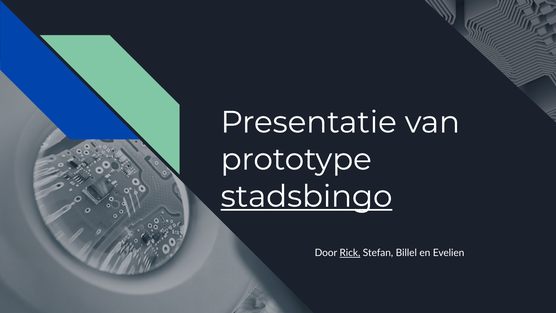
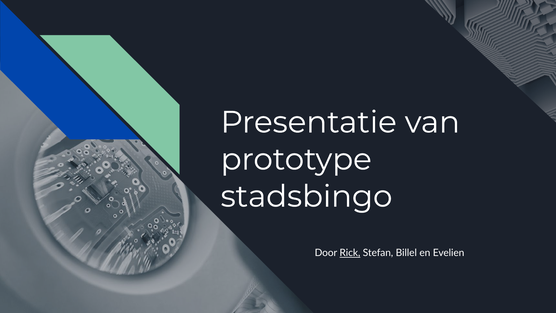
stadsbingo underline: present -> none
